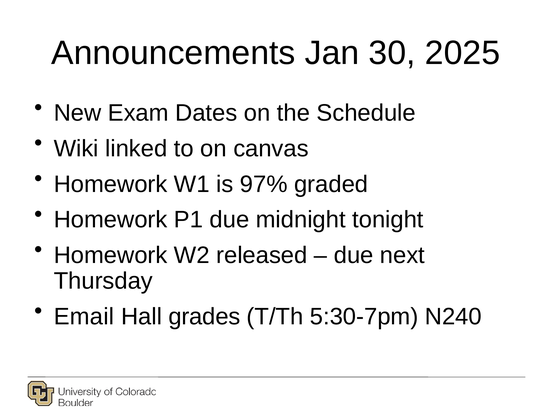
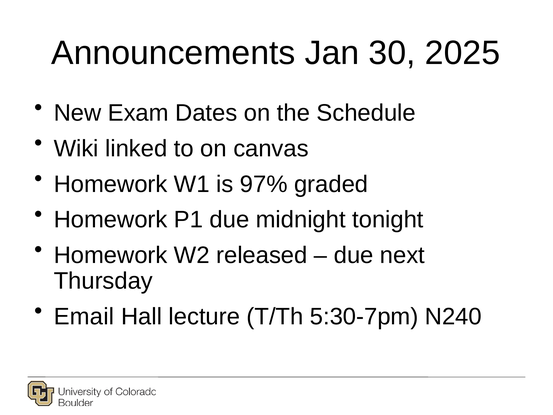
grades: grades -> lecture
